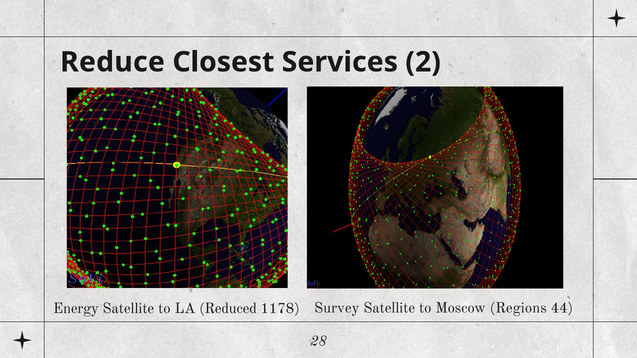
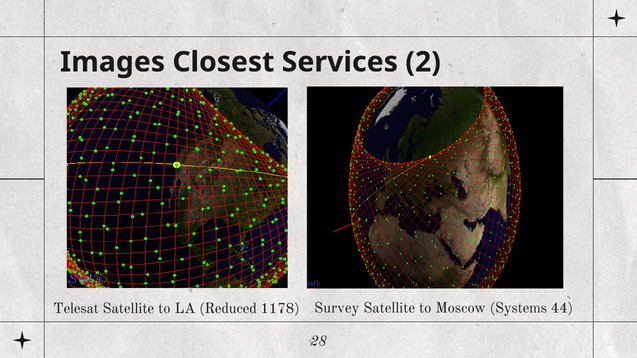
Reduce: Reduce -> Images
Energy: Energy -> Telesat
Regions: Regions -> Systems
